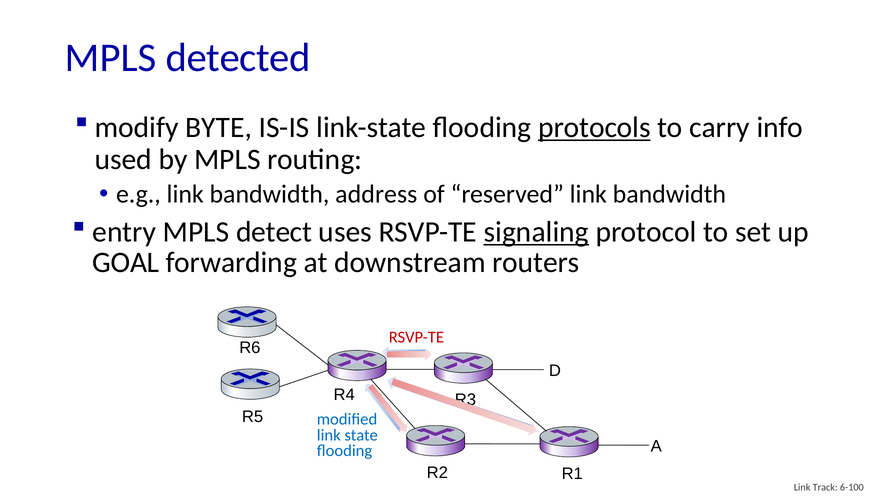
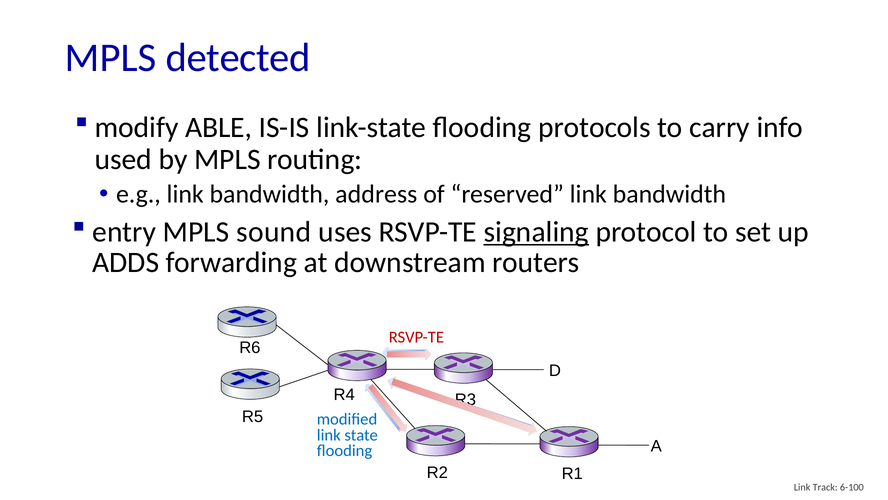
BYTE: BYTE -> ABLE
protocols underline: present -> none
detect: detect -> sound
GOAL: GOAL -> ADDS
